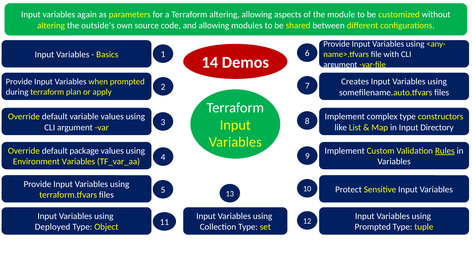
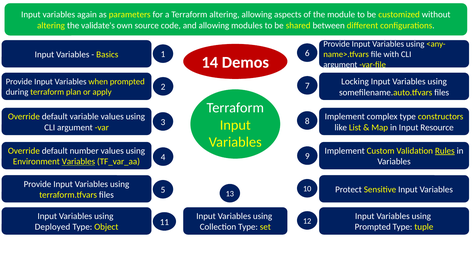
outside's: outside's -> validate's
Creates: Creates -> Locking
Directory: Directory -> Resource
package: package -> number
Variables at (78, 161) underline: none -> present
